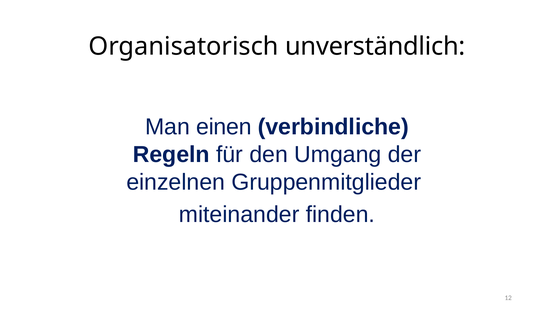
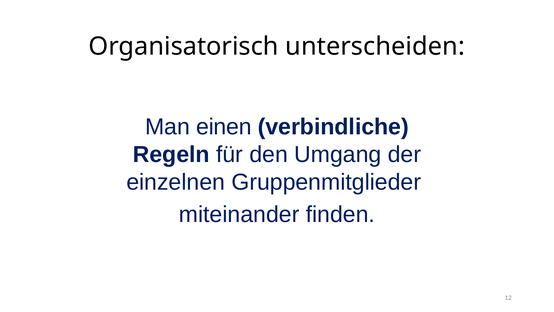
unverständlich: unverständlich -> unterscheiden
